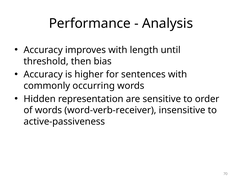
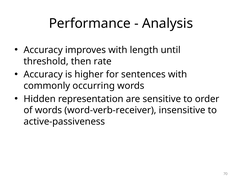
bias: bias -> rate
